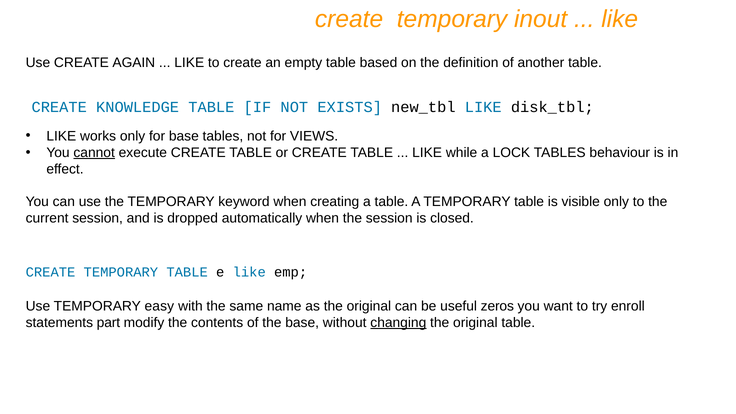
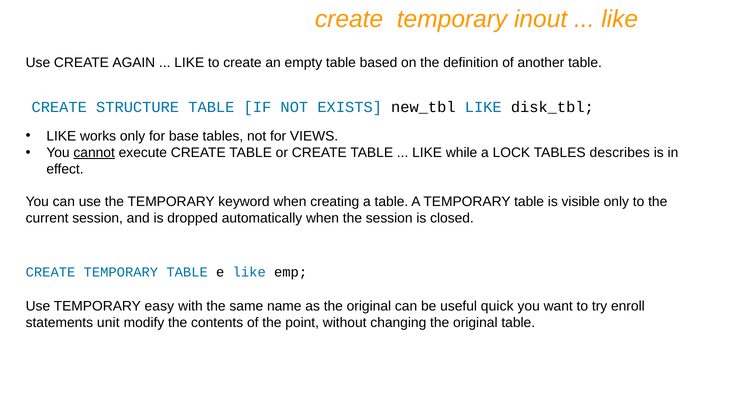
KNOWLEDGE: KNOWLEDGE -> STRUCTURE
behaviour: behaviour -> describes
zeros: zeros -> quick
part: part -> unit
the base: base -> point
changing underline: present -> none
